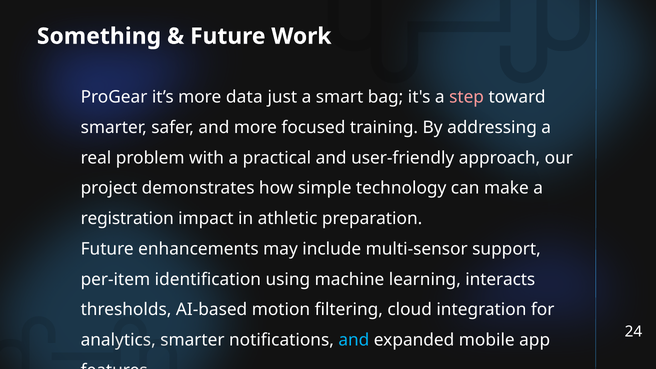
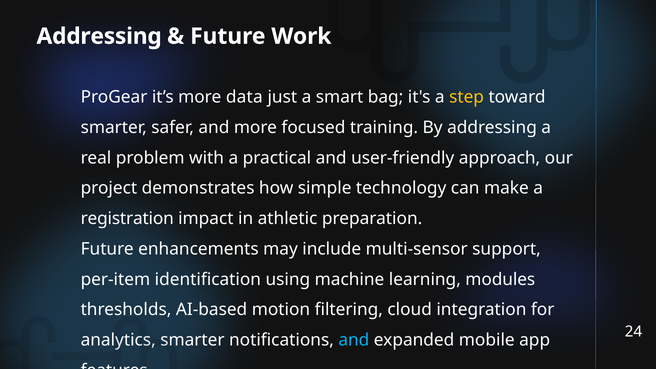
Something at (99, 36): Something -> Addressing
step colour: pink -> yellow
interacts: interacts -> modules
